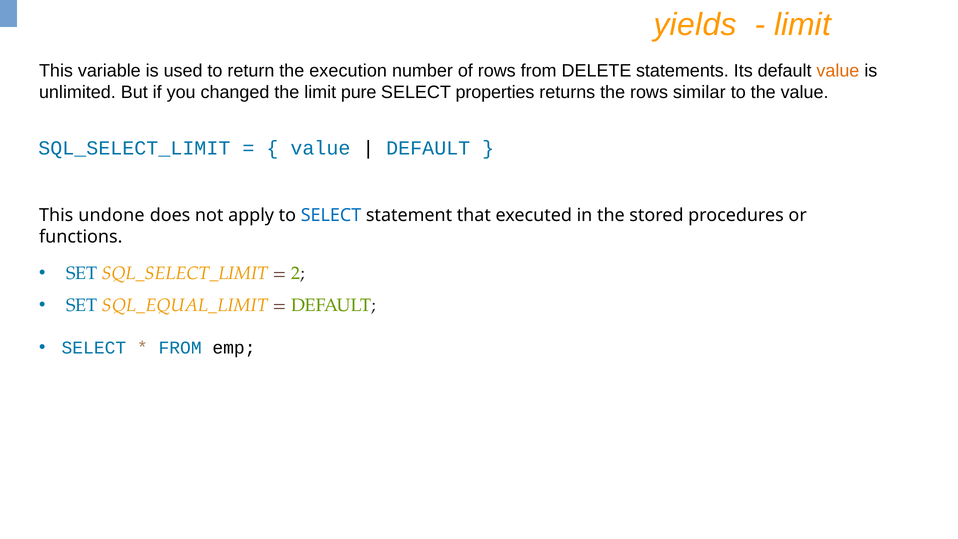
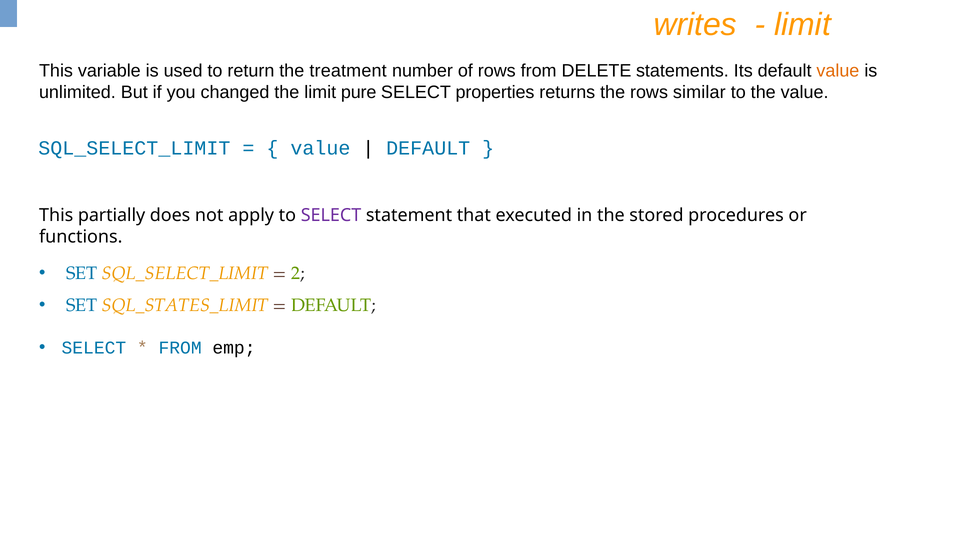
yields: yields -> writes
execution: execution -> treatment
undone: undone -> partially
SELECT at (331, 215) colour: blue -> purple
SQL_EQUAL_LIMIT: SQL_EQUAL_LIMIT -> SQL_STATES_LIMIT
